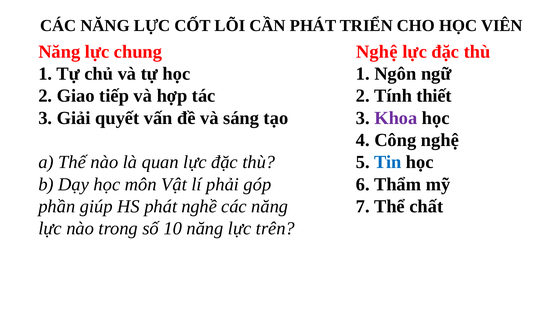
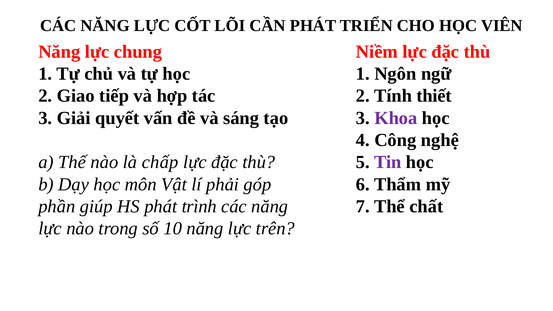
Nghệ at (377, 52): Nghệ -> Niềm
quan: quan -> chấp
Tin colour: blue -> purple
nghề: nghề -> trình
